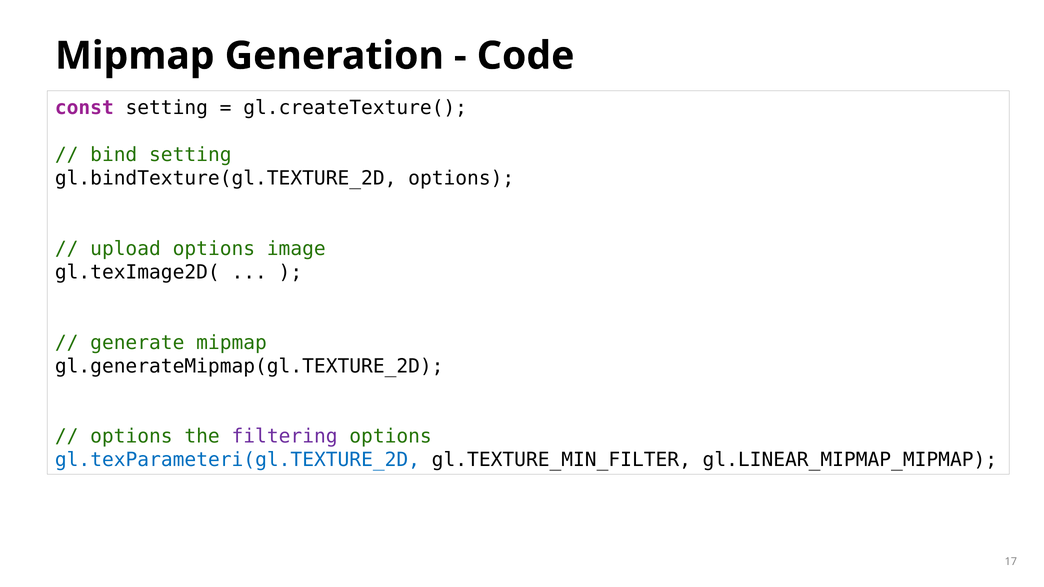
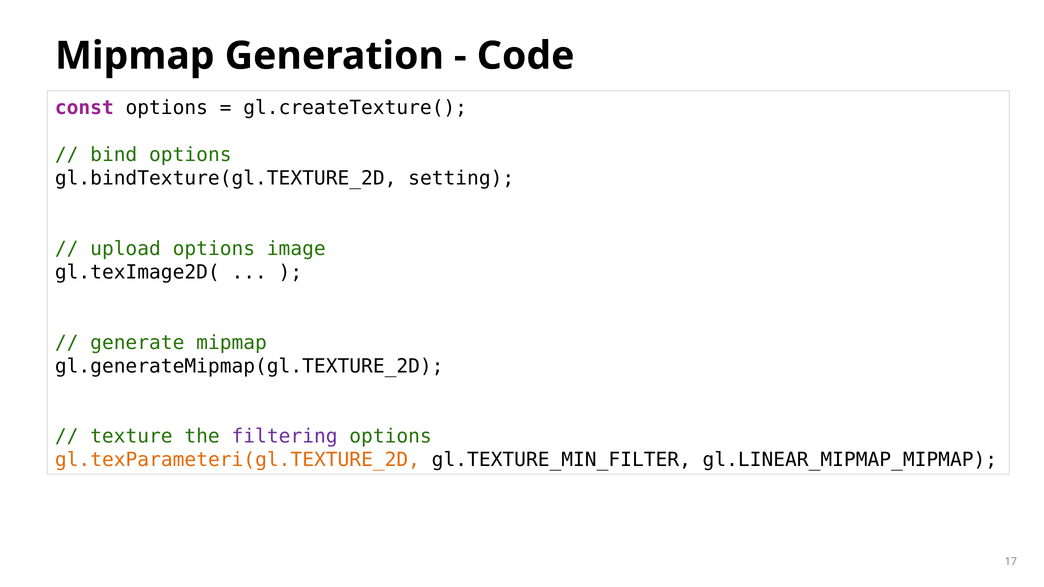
const setting: setting -> options
bind setting: setting -> options
gl.bindTexture(gl.TEXTURE_2D options: options -> setting
options at (131, 437): options -> texture
gl.texParameteri(gl.TEXTURE_2D colour: blue -> orange
